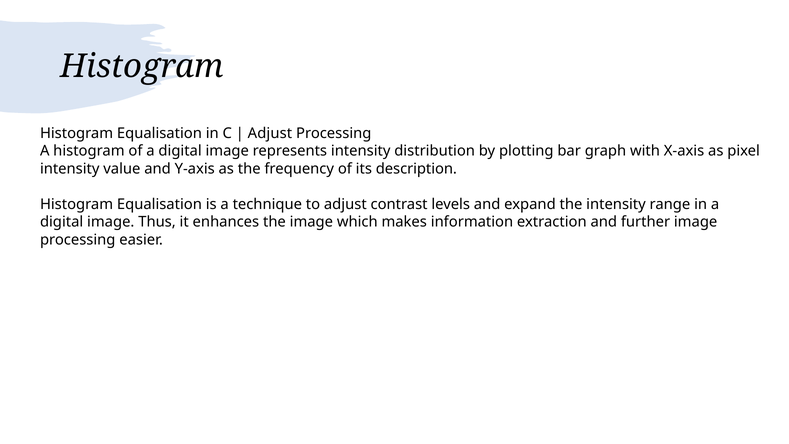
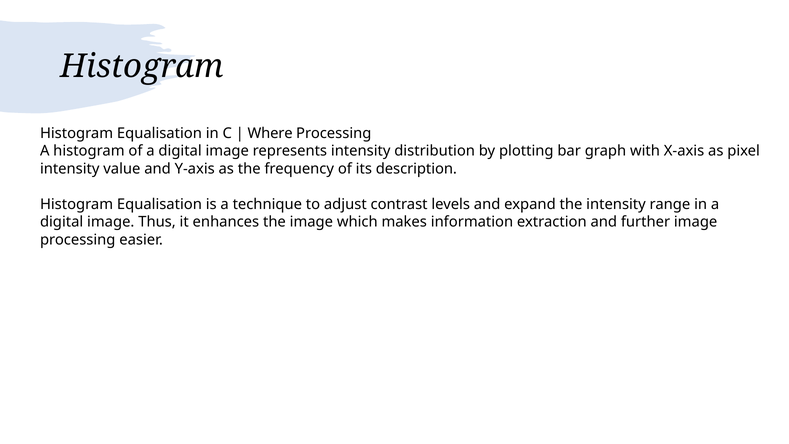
Adjust at (270, 133): Adjust -> Where
